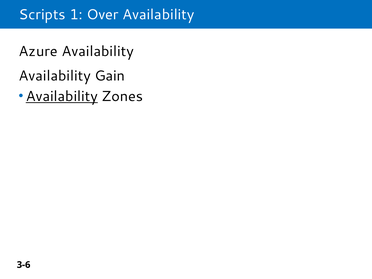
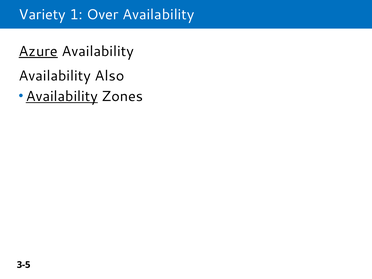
Scripts: Scripts -> Variety
Azure underline: none -> present
Gain: Gain -> Also
3-6: 3-6 -> 3-5
